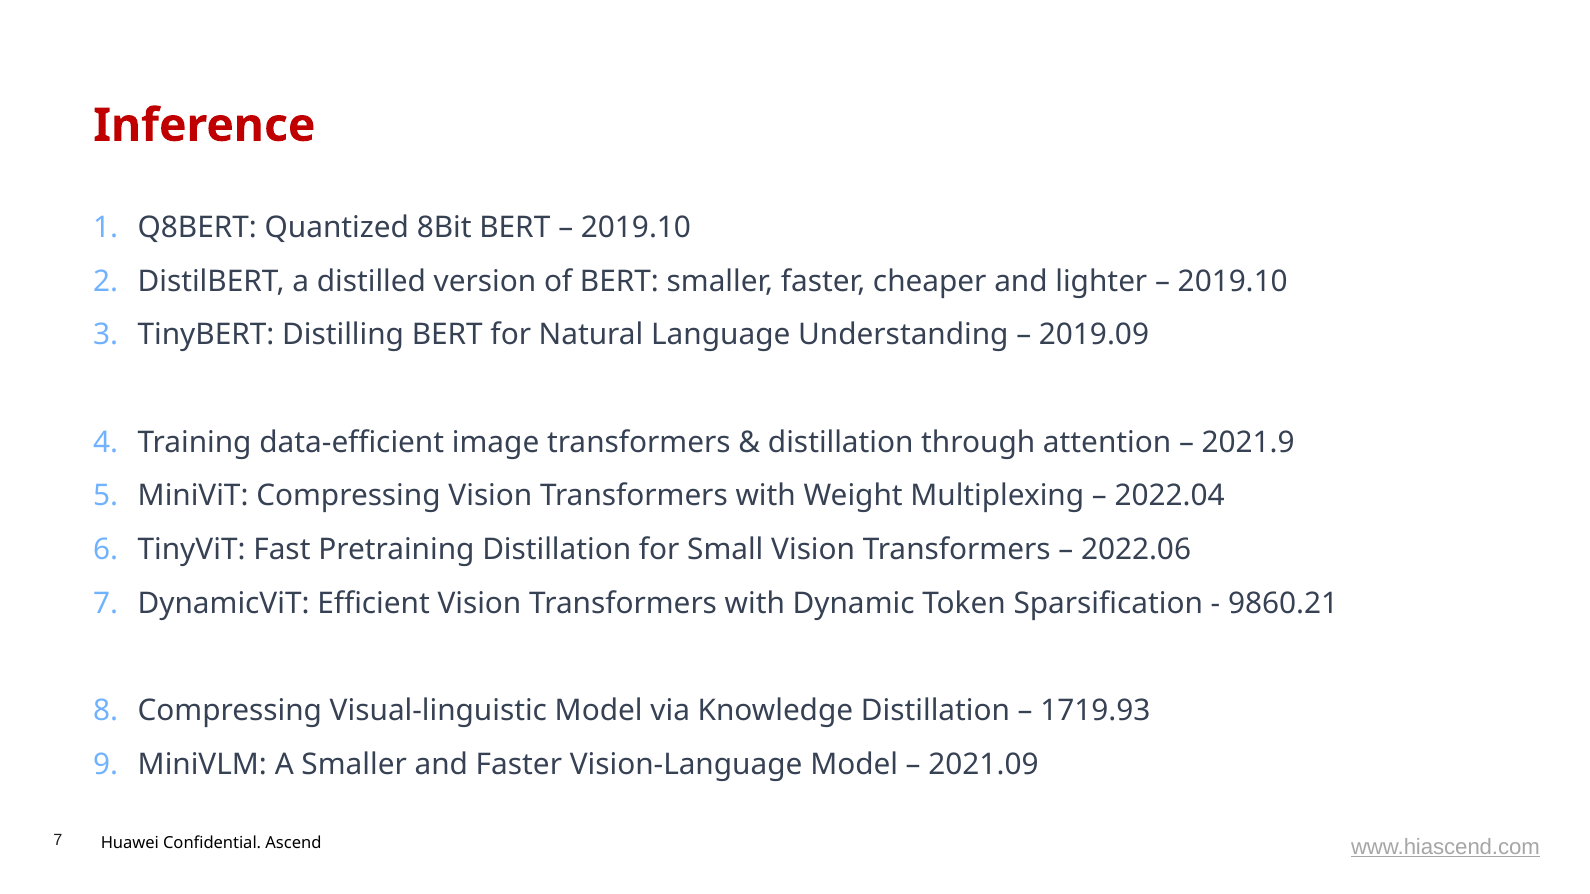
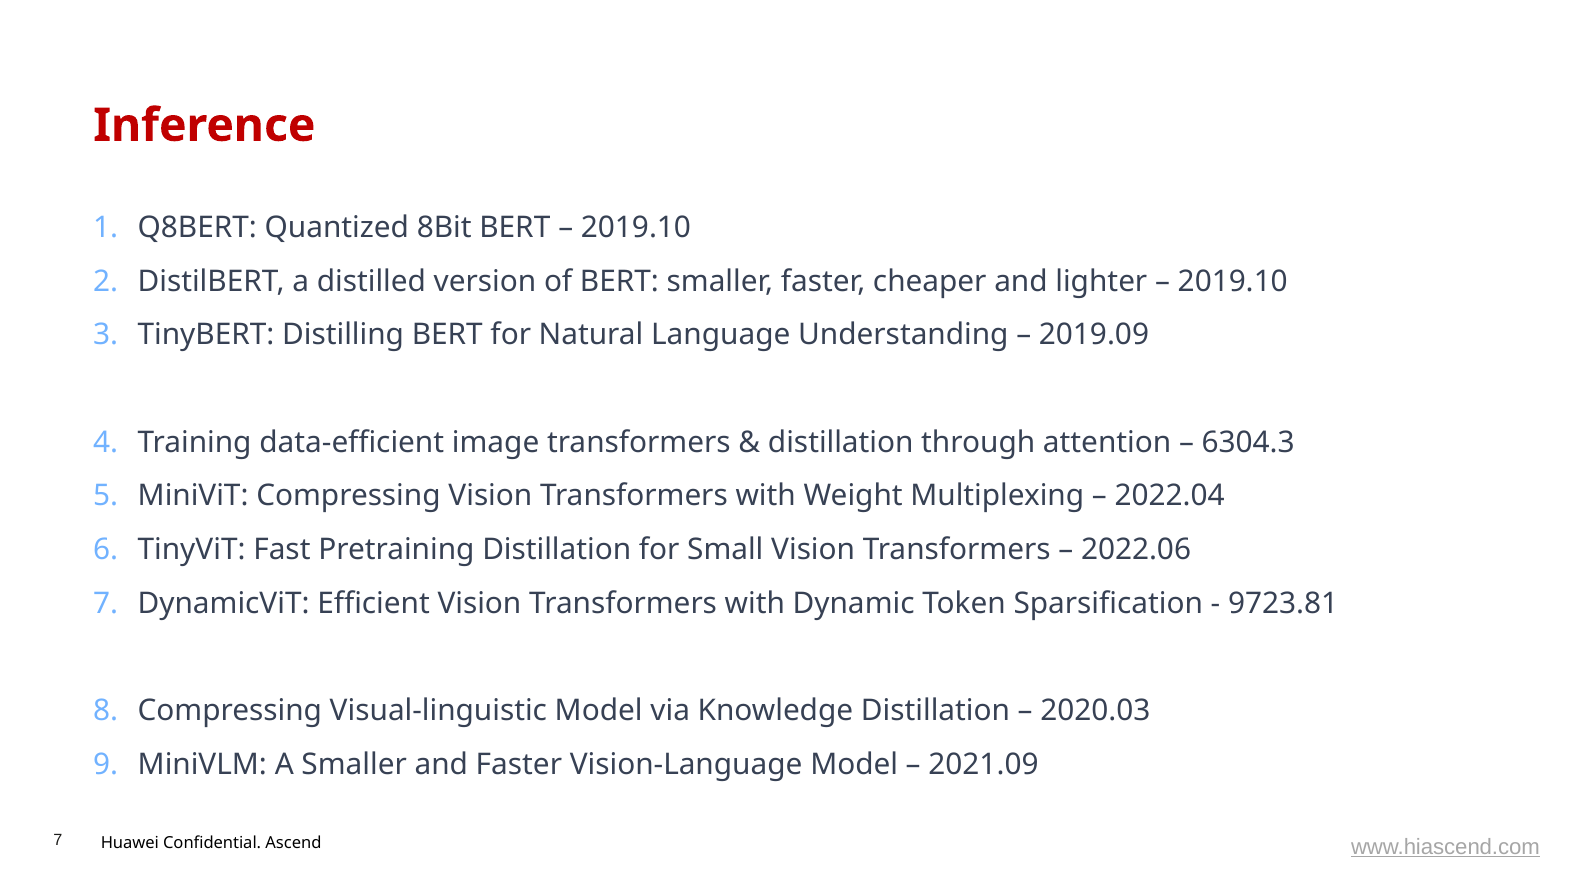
2021.9: 2021.9 -> 6304.3
9860.21: 9860.21 -> 9723.81
1719.93: 1719.93 -> 2020.03
